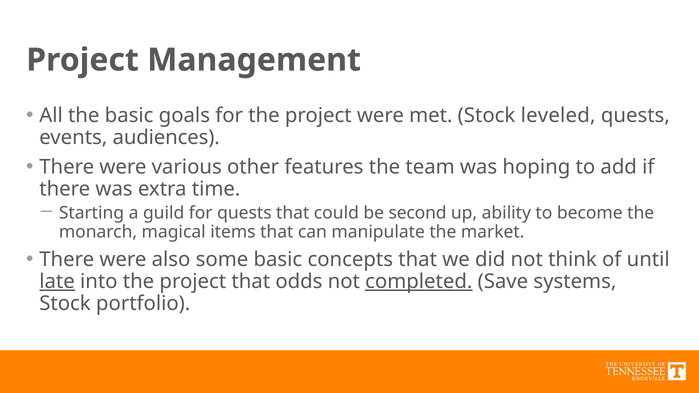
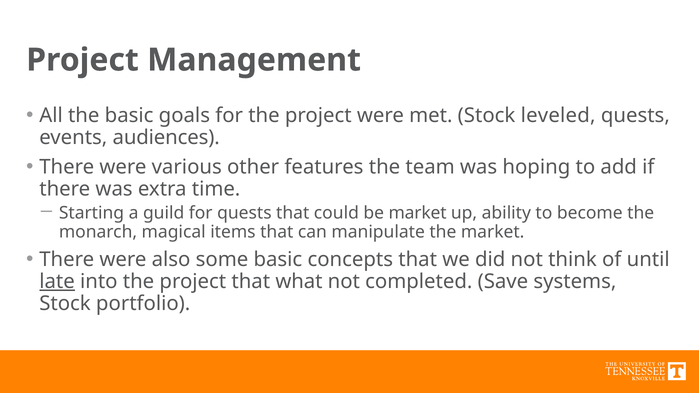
be second: second -> market
odds: odds -> what
completed underline: present -> none
